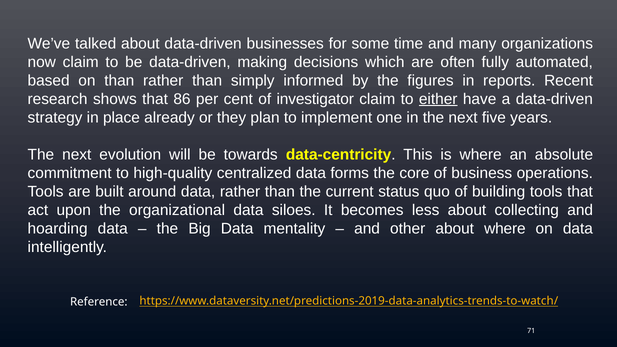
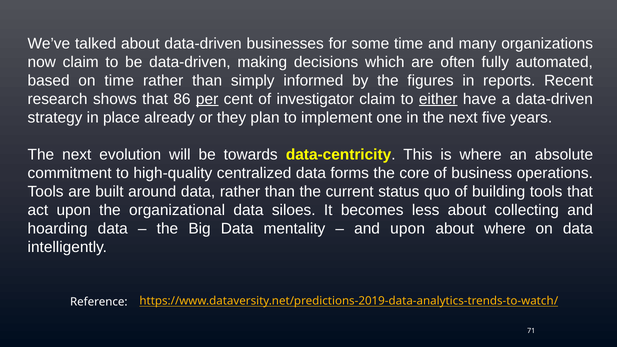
on than: than -> time
per underline: none -> present
and other: other -> upon
